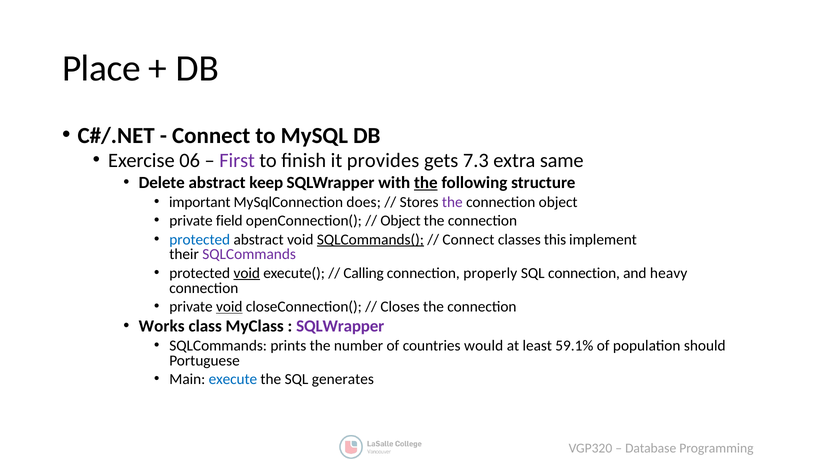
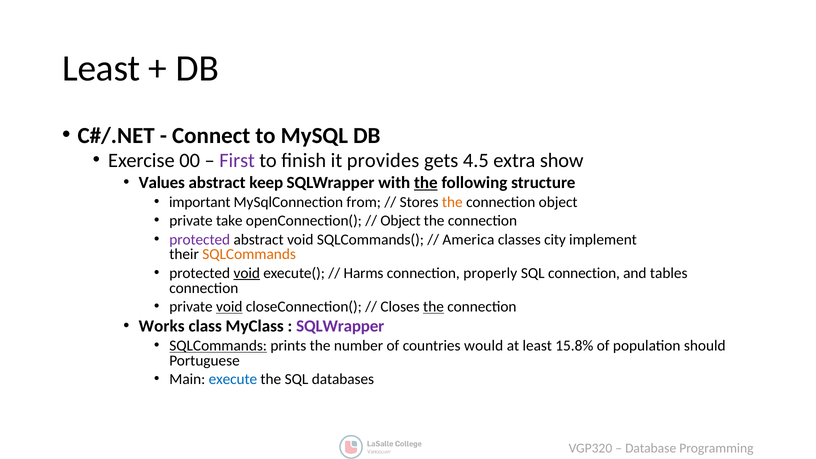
Place at (101, 69): Place -> Least
06: 06 -> 00
7.3: 7.3 -> 4.5
same: same -> show
Delete: Delete -> Values
does: does -> from
the at (452, 202) colour: purple -> orange
field: field -> take
protected at (200, 240) colour: blue -> purple
SQLCommands( underline: present -> none
Connect at (468, 240): Connect -> America
this: this -> city
SQLCommands at (249, 254) colour: purple -> orange
Calling: Calling -> Harms
heavy: heavy -> tables
the at (434, 307) underline: none -> present
SQLCommands at (218, 346) underline: none -> present
59.1%: 59.1% -> 15.8%
generates: generates -> databases
